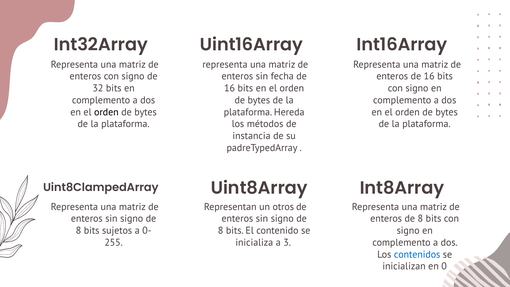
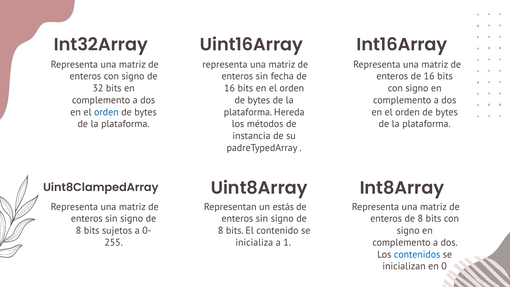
orden at (106, 112) colour: black -> blue
otros: otros -> estás
3: 3 -> 1
